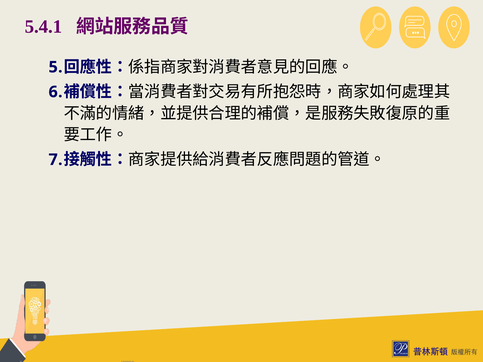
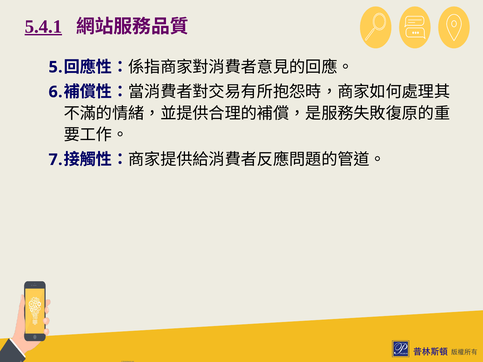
5.4.1 underline: none -> present
